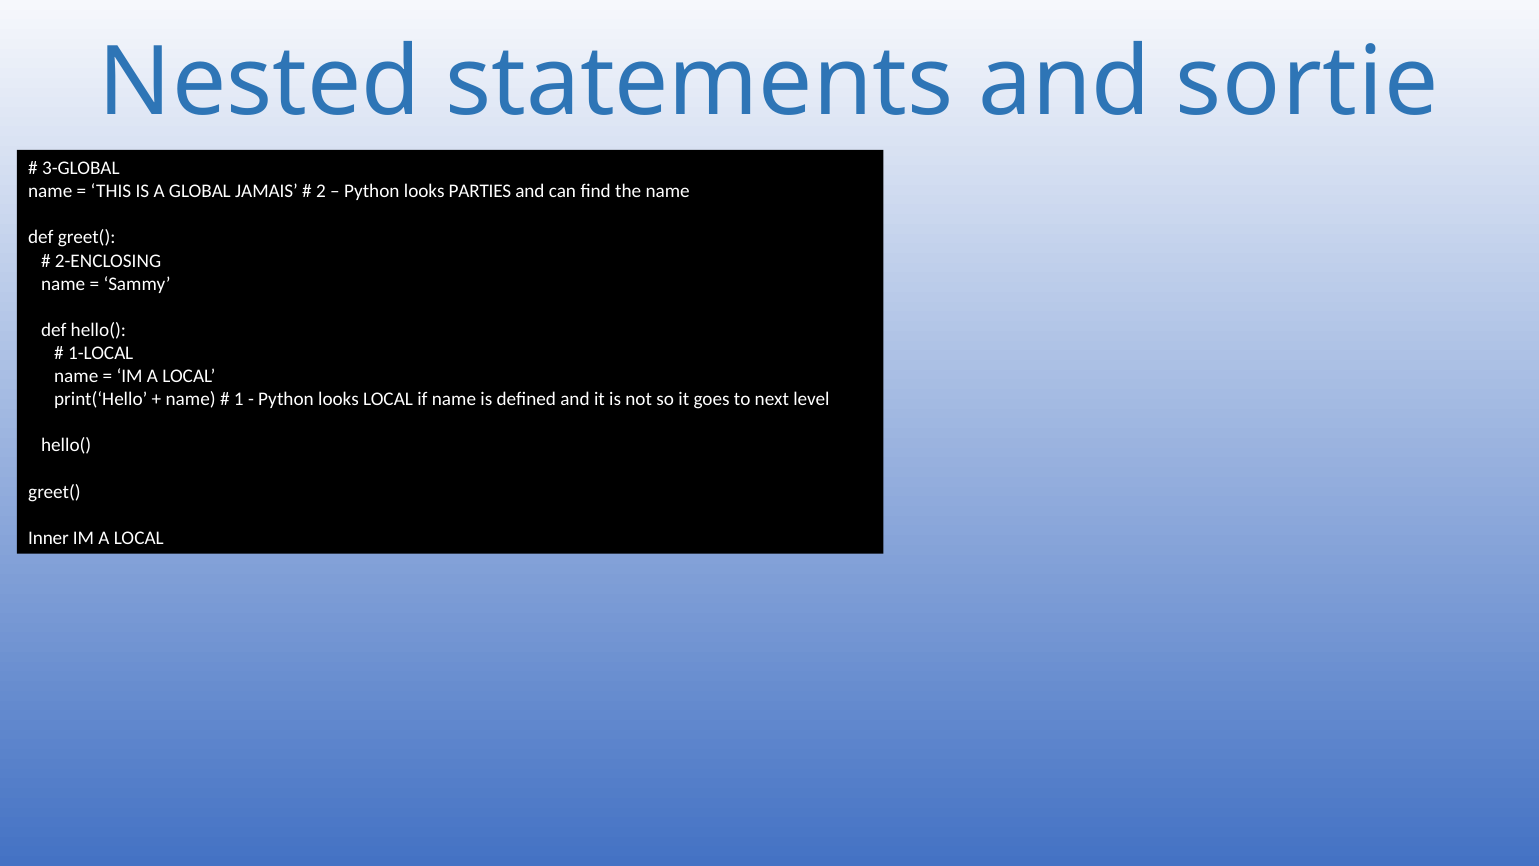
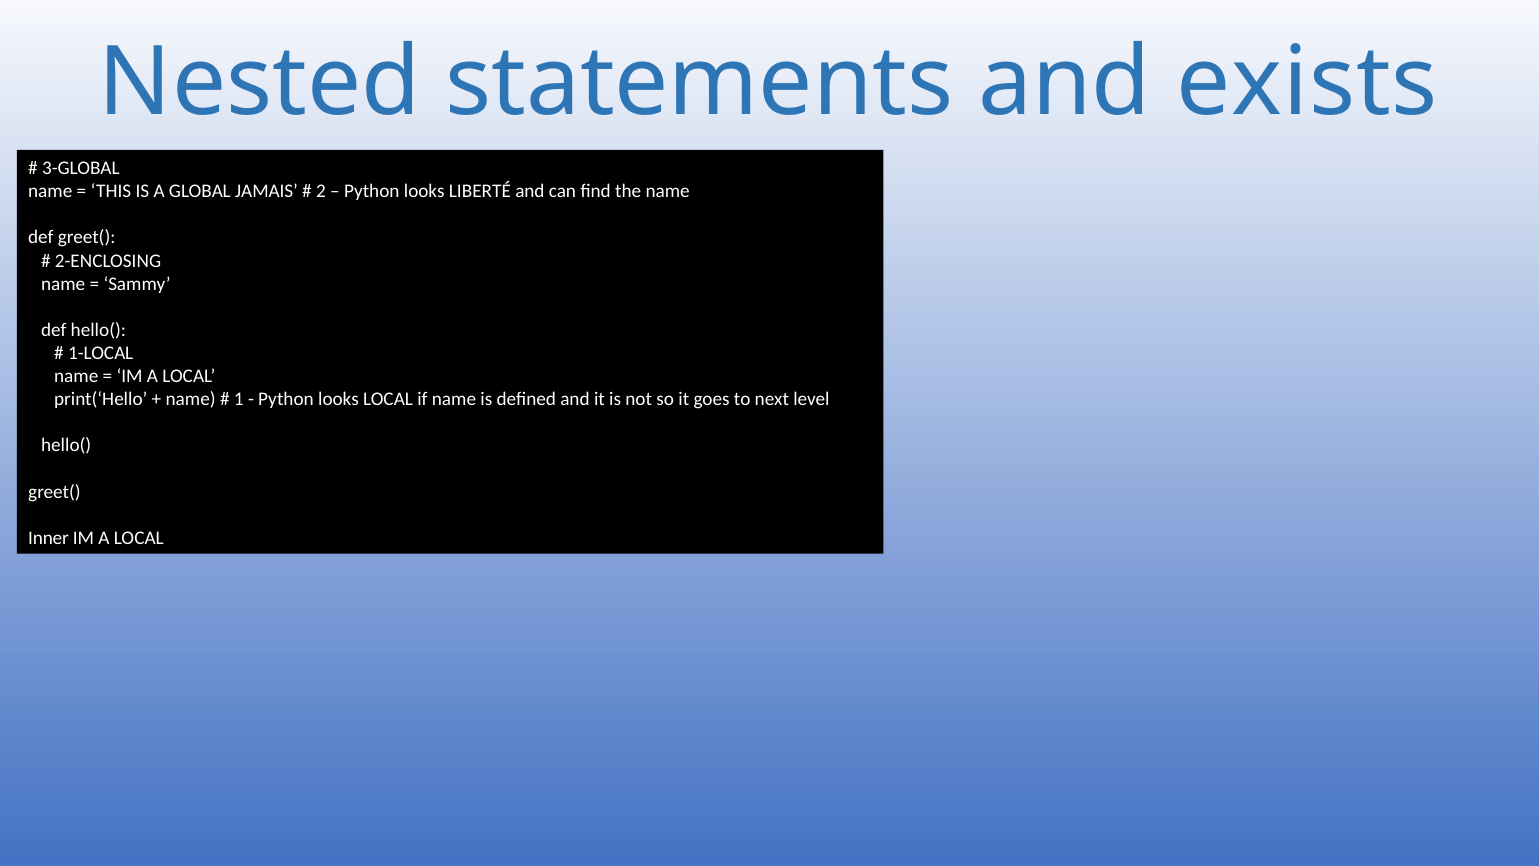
sortie: sortie -> exists
PARTIES: PARTIES -> LIBERTÉ
